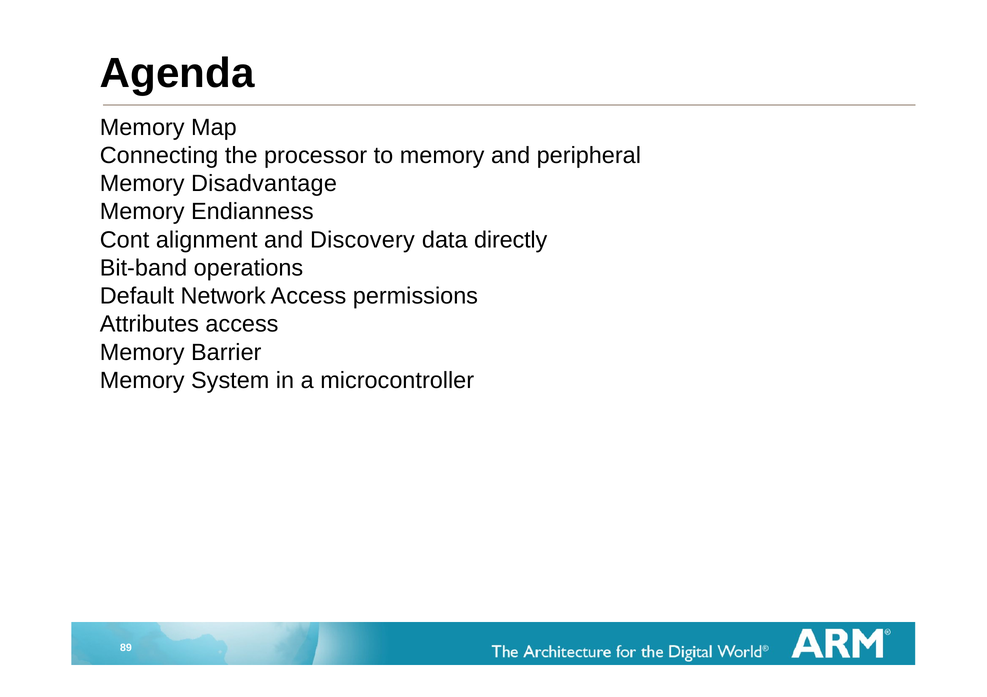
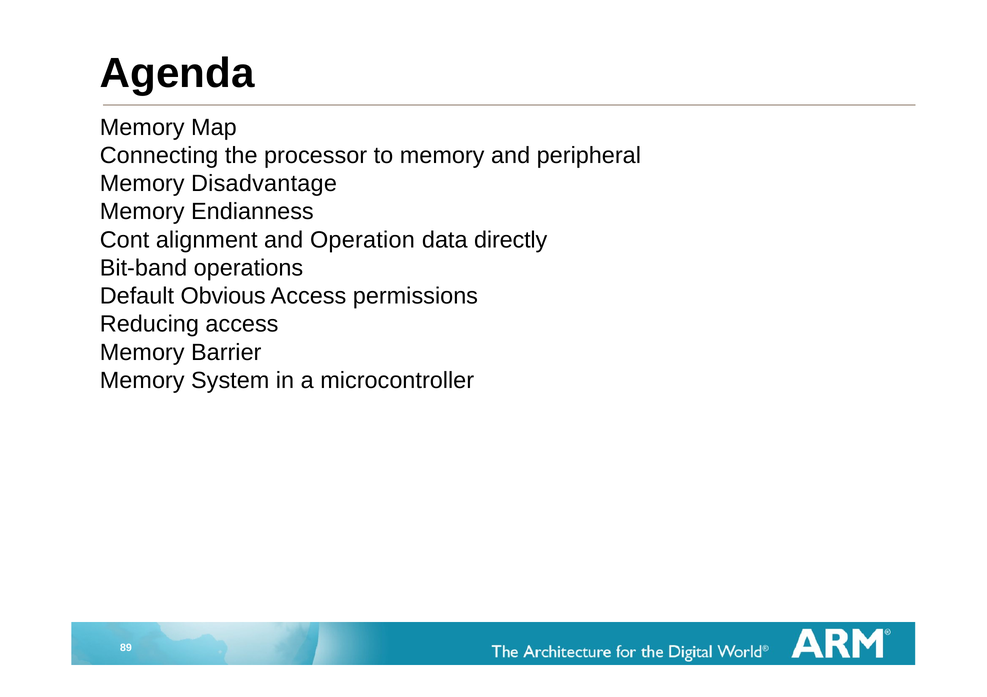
Discovery: Discovery -> Operation
Network: Network -> Obvious
Attributes: Attributes -> Reducing
